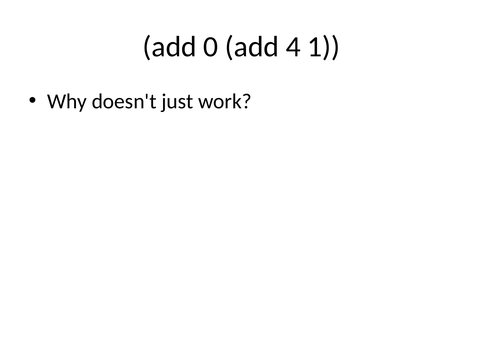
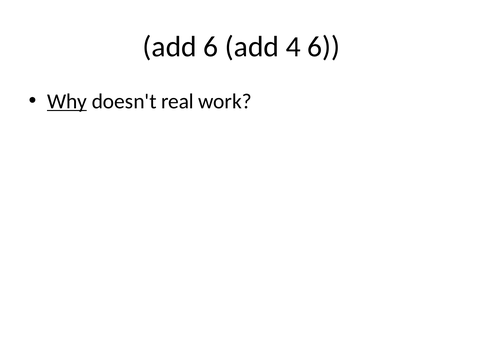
add 0: 0 -> 6
4 1: 1 -> 6
Why underline: none -> present
just: just -> real
